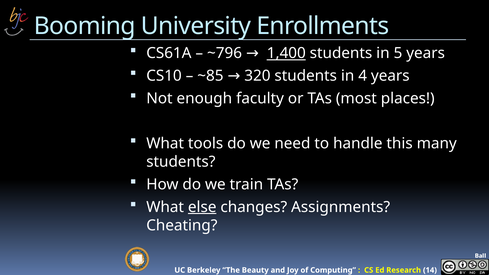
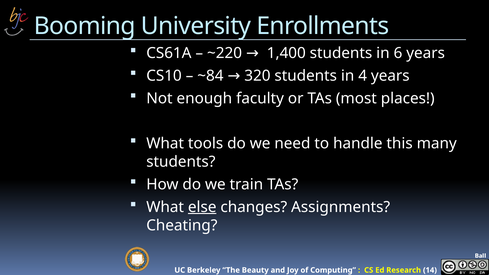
~796: ~796 -> ~220
1,400 underline: present -> none
5: 5 -> 6
~85: ~85 -> ~84
